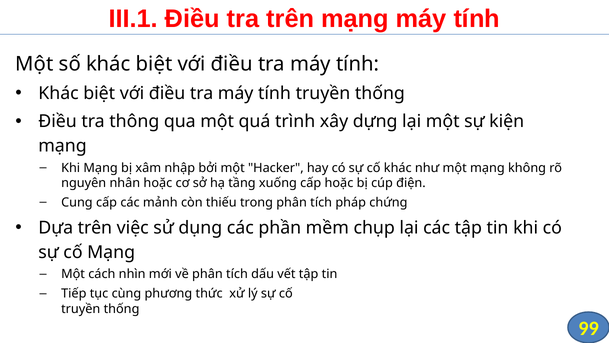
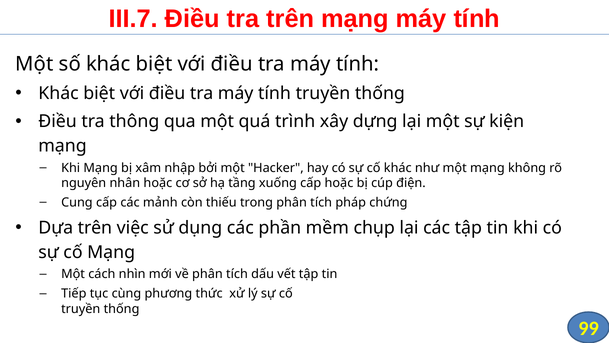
III.1: III.1 -> III.7
